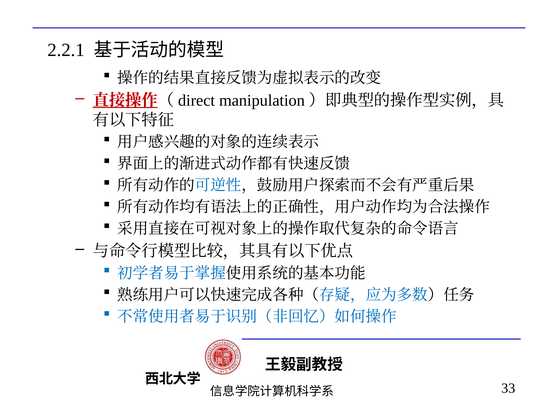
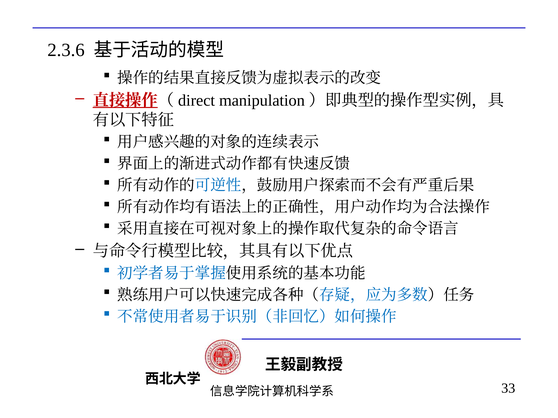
2.2.1: 2.2.1 -> 2.3.6
